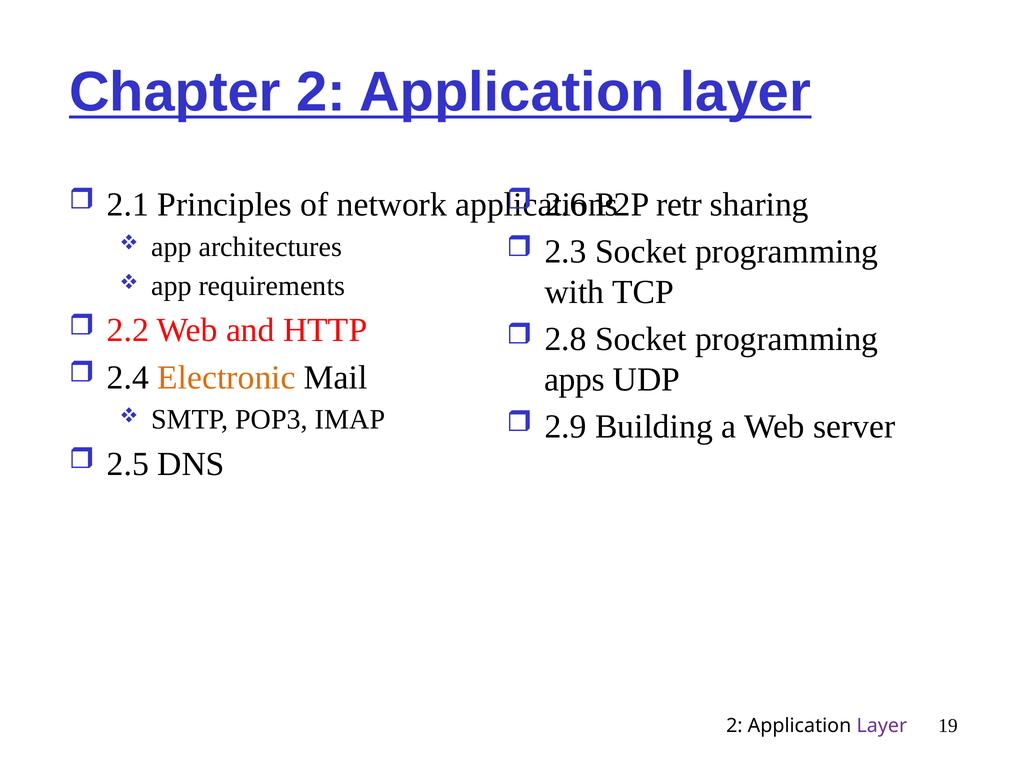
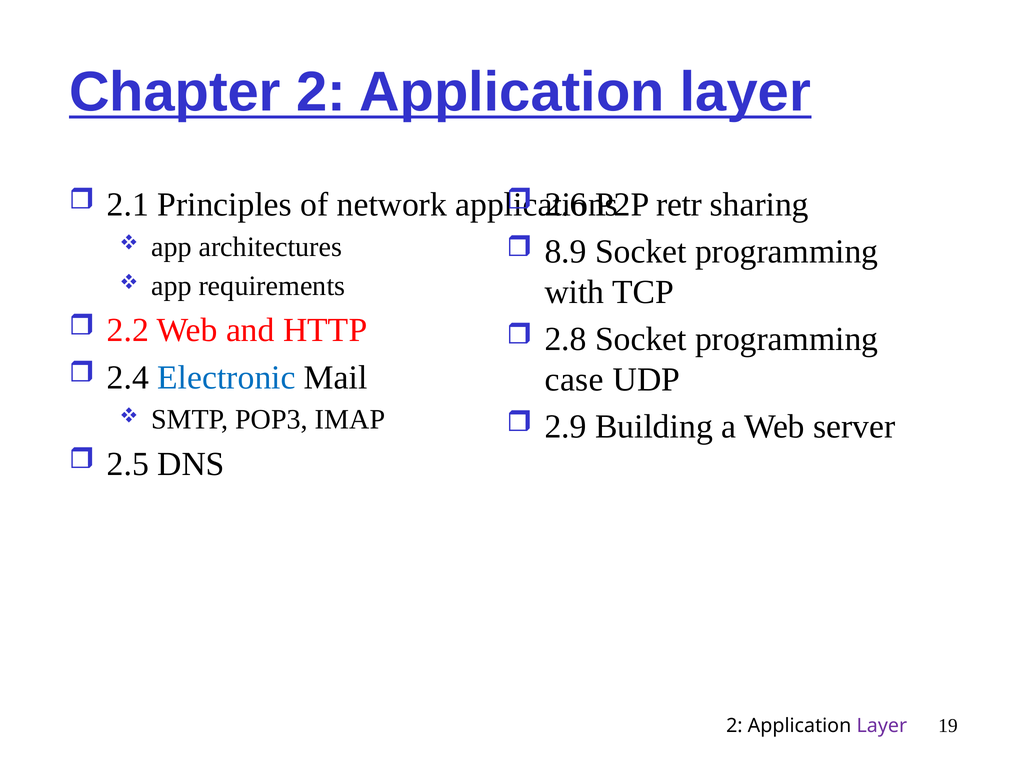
2.3: 2.3 -> 8.9
Electronic colour: orange -> blue
apps: apps -> case
